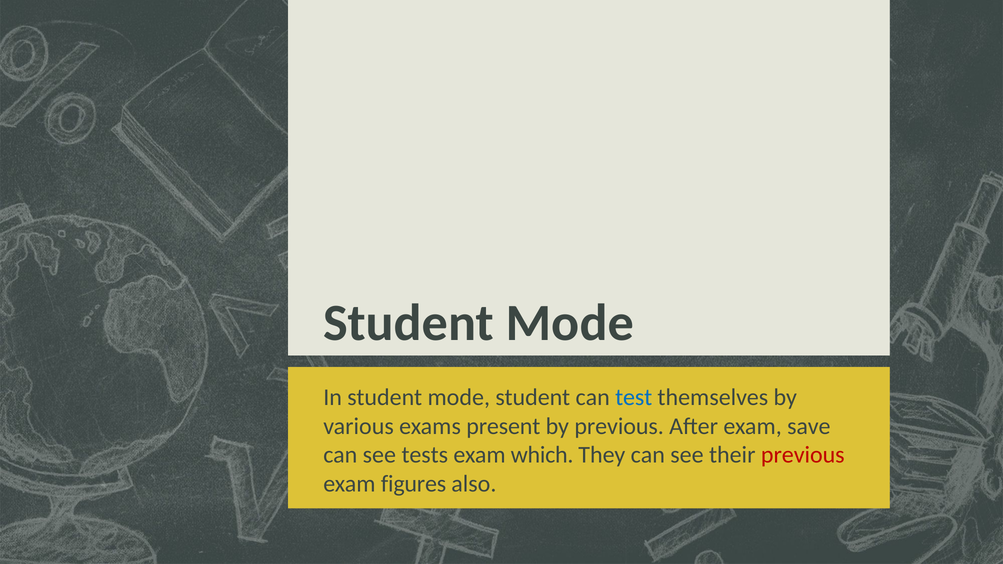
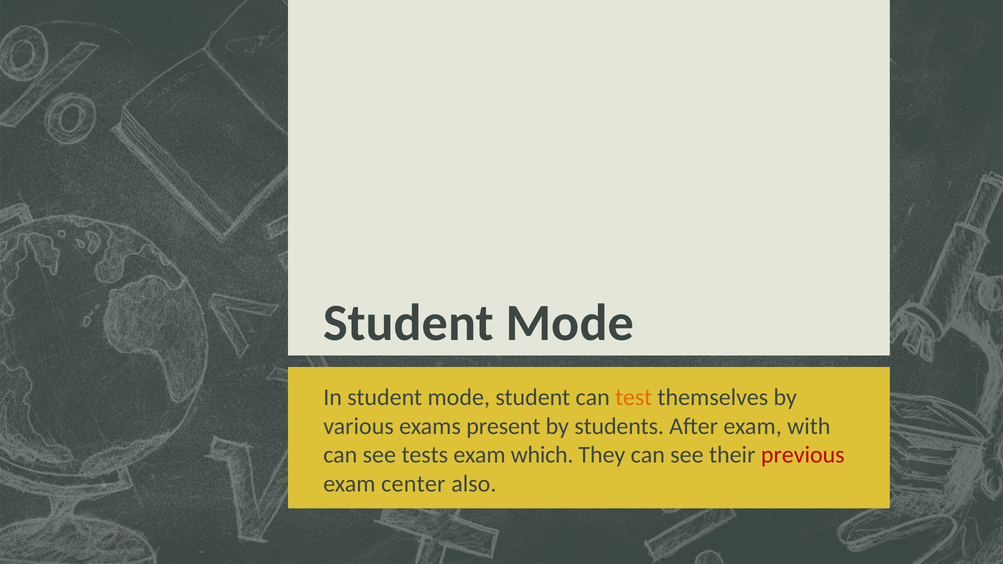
test colour: blue -> orange
by previous: previous -> students
save: save -> with
figures: figures -> center
